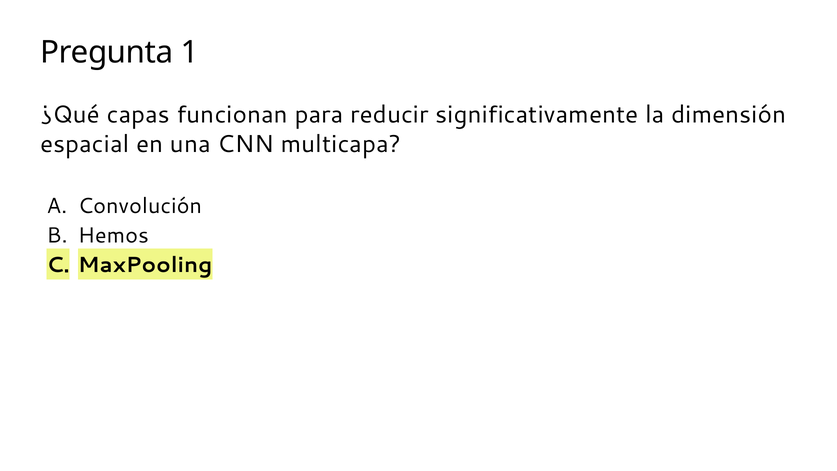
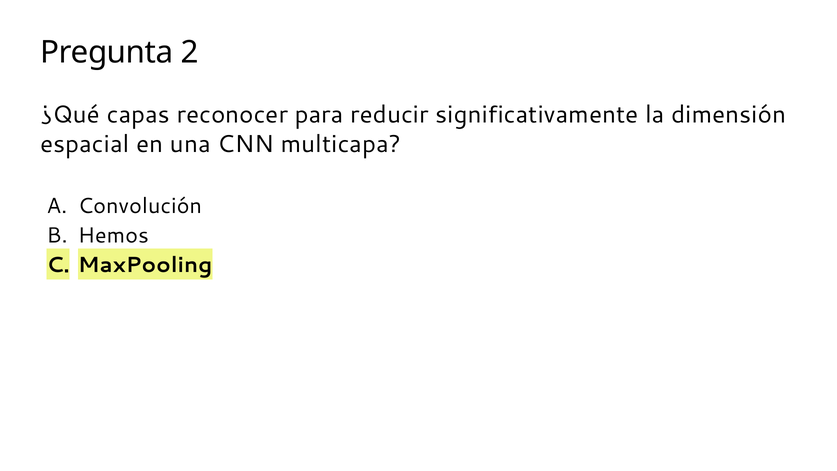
1: 1 -> 2
funcionan: funcionan -> reconocer
